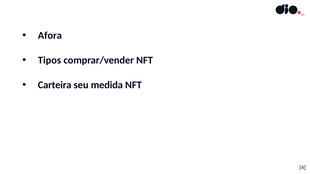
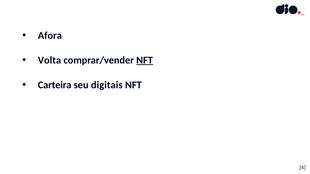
Tipos: Tipos -> Volta
NFT at (145, 60) underline: none -> present
medida: medida -> digitais
